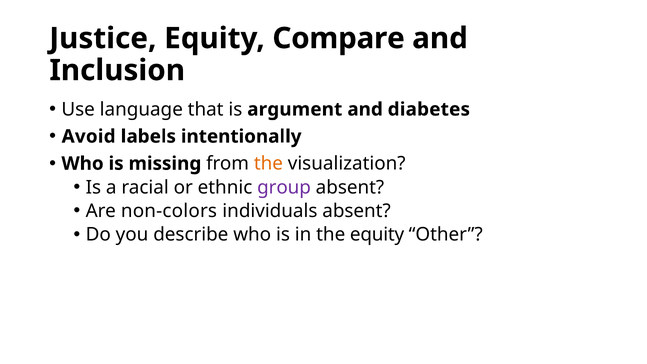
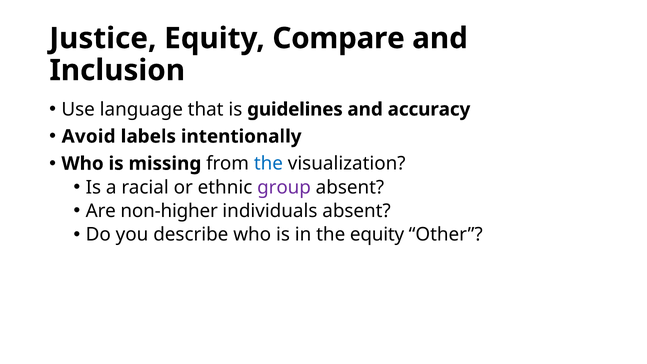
argument: argument -> guidelines
diabetes: diabetes -> accuracy
the at (268, 164) colour: orange -> blue
non-colors: non-colors -> non-higher
